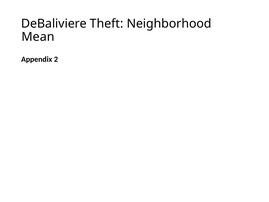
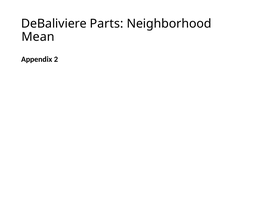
Theft: Theft -> Parts
